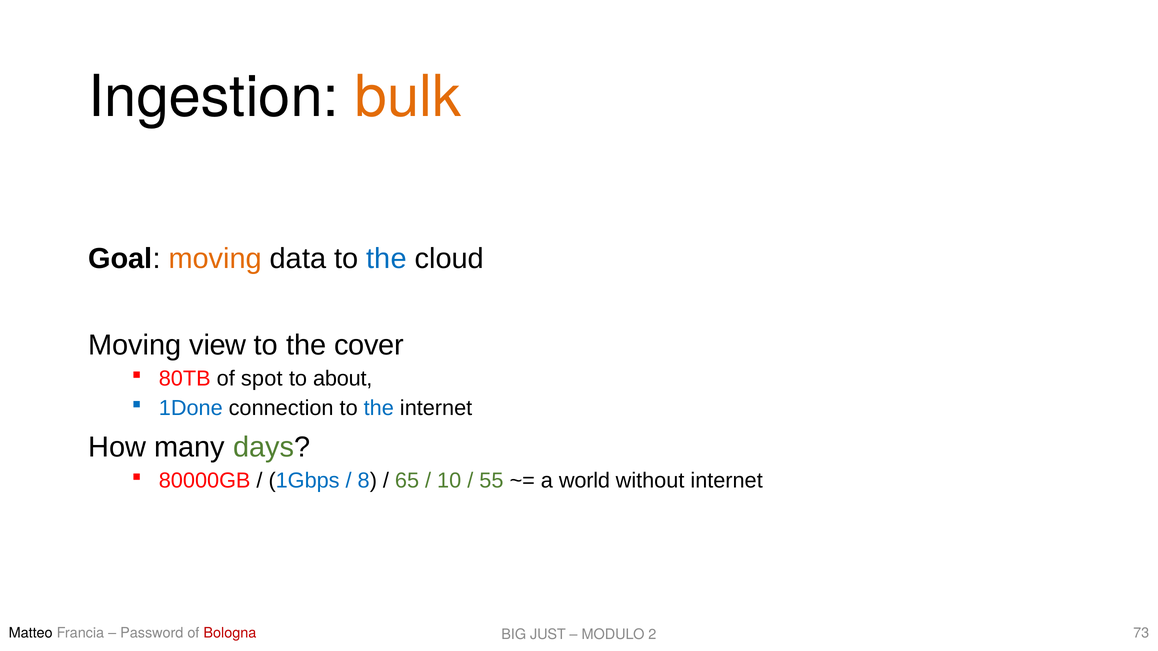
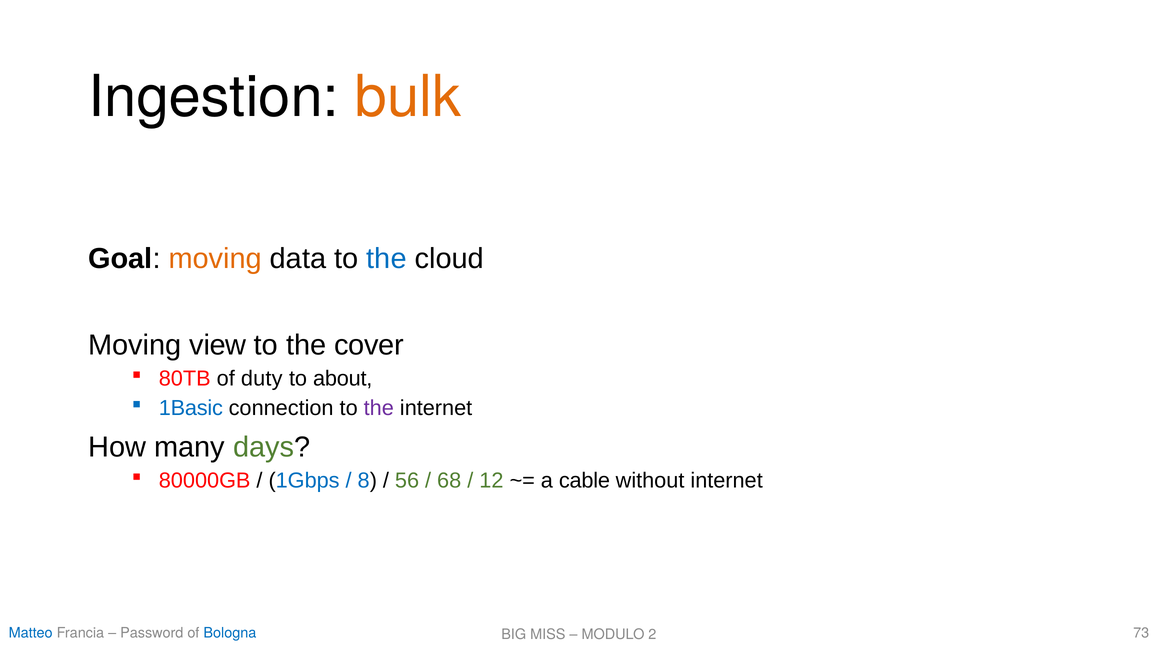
spot: spot -> duty
1Done: 1Done -> 1Basic
the at (379, 408) colour: blue -> purple
65: 65 -> 56
10: 10 -> 68
55: 55 -> 12
world: world -> cable
Matteo colour: black -> blue
Bologna colour: red -> blue
JUST: JUST -> MISS
